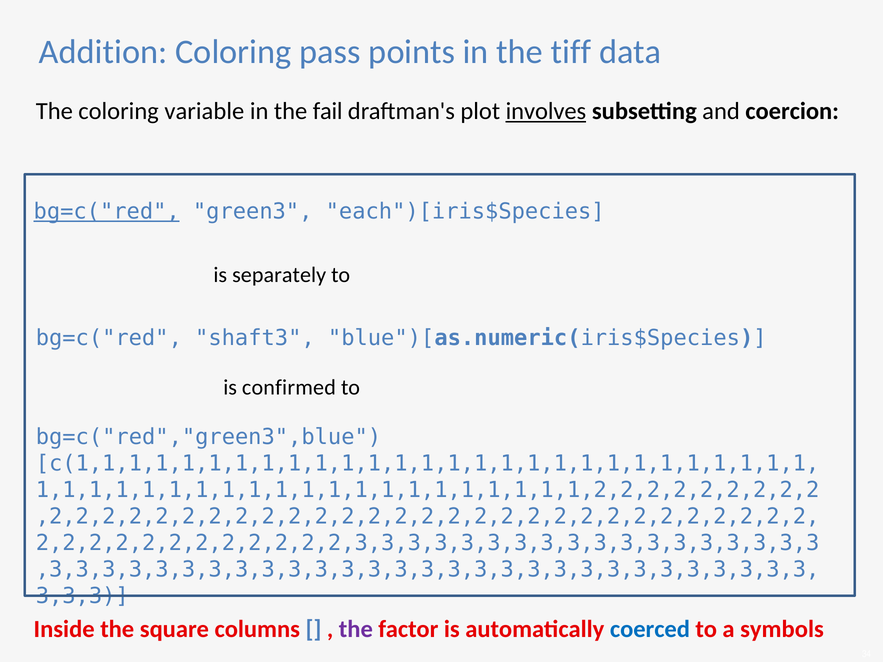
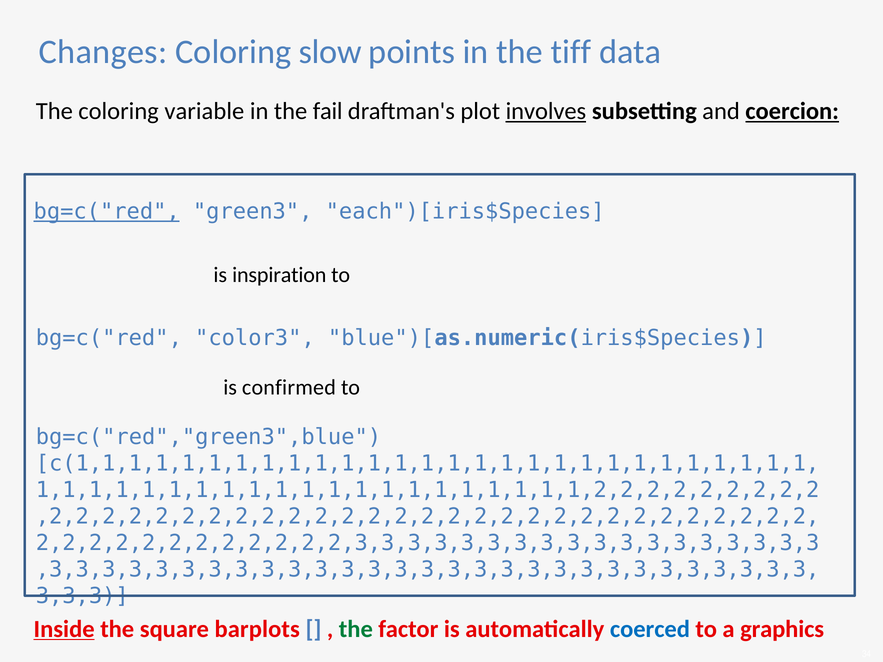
Addition: Addition -> Changes
pass: pass -> slow
coercion underline: none -> present
separately: separately -> inspiration
shaft3: shaft3 -> color3
Inside underline: none -> present
columns: columns -> barplots
the at (356, 629) colour: purple -> green
symbols: symbols -> graphics
